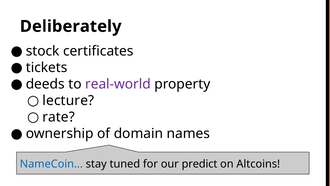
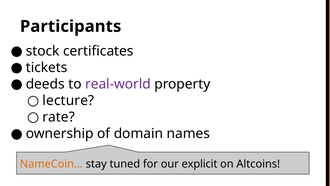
Deliberately: Deliberately -> Participants
NameCoin colour: blue -> orange
predict: predict -> explicit
